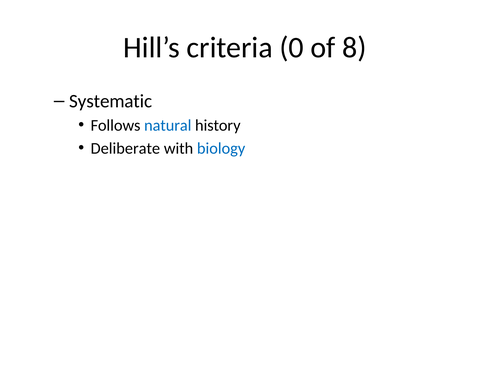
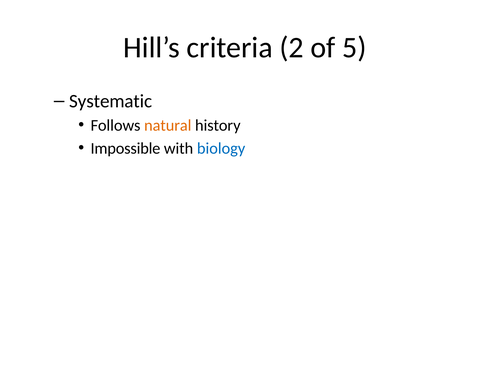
0: 0 -> 2
8: 8 -> 5
natural colour: blue -> orange
Deliberate: Deliberate -> Impossible
